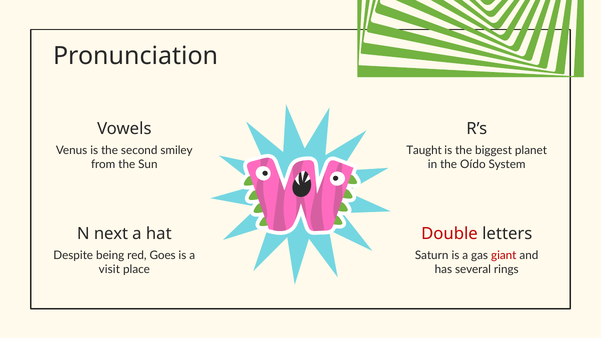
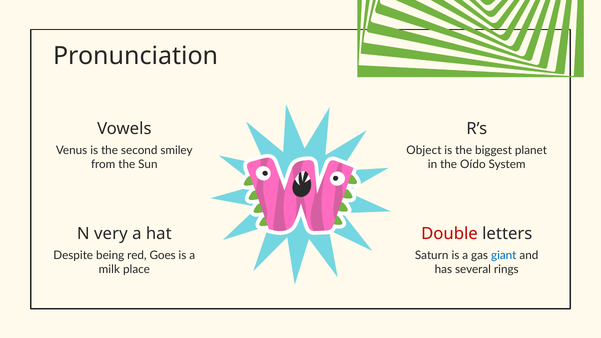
Taught: Taught -> Object
next: next -> very
giant colour: red -> blue
visit: visit -> milk
